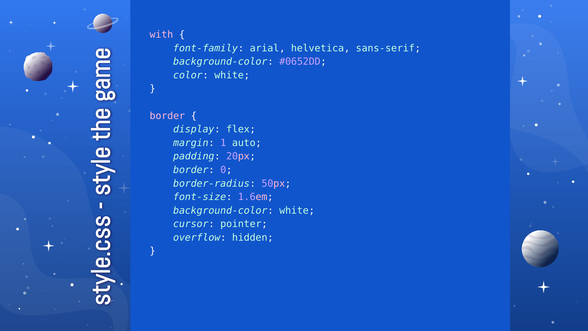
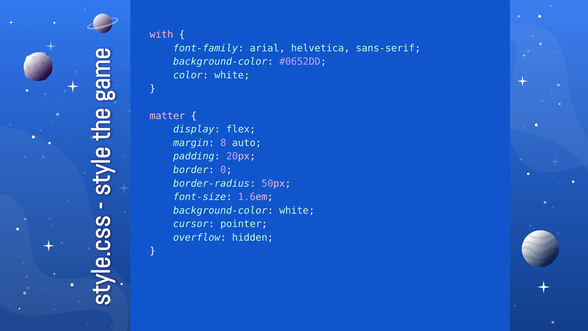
border at (167, 116): border -> matter
1: 1 -> 8
